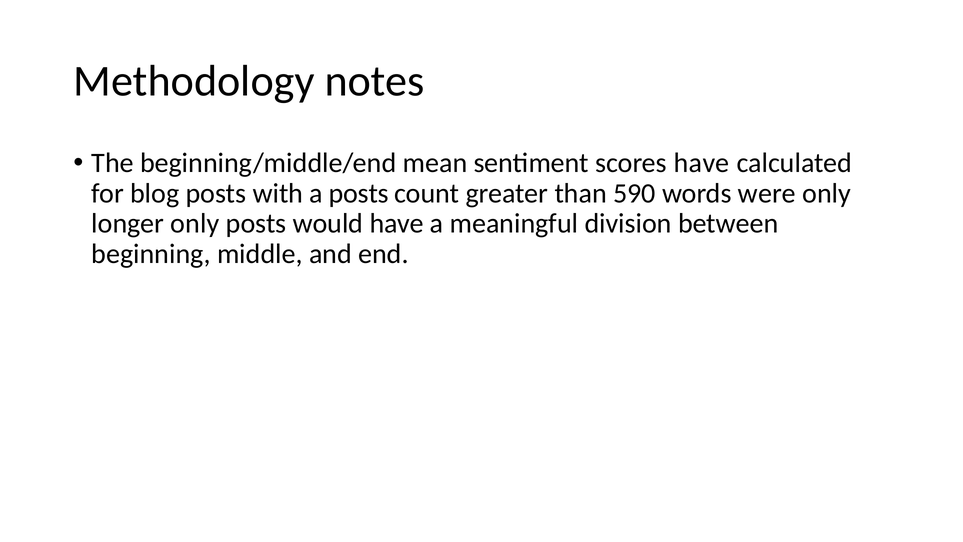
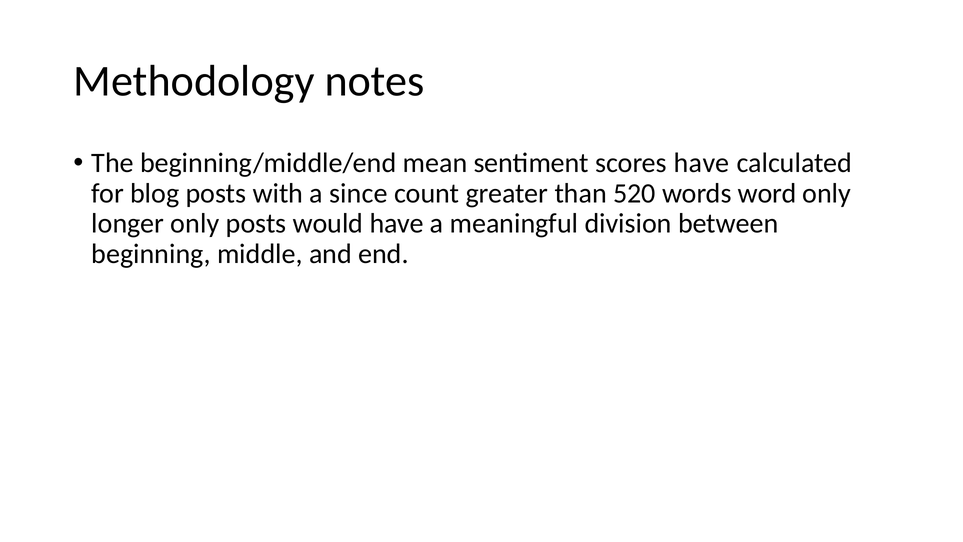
a posts: posts -> since
590: 590 -> 520
were: were -> word
